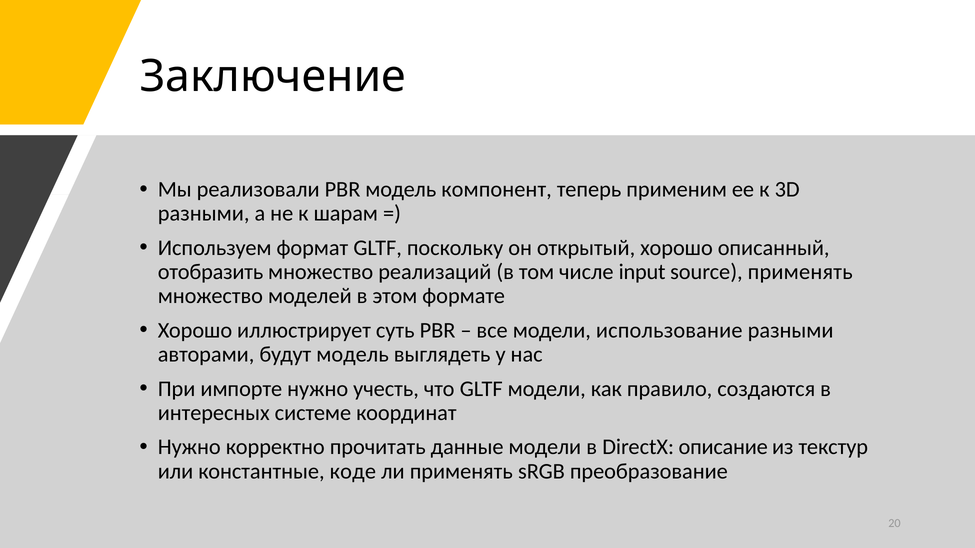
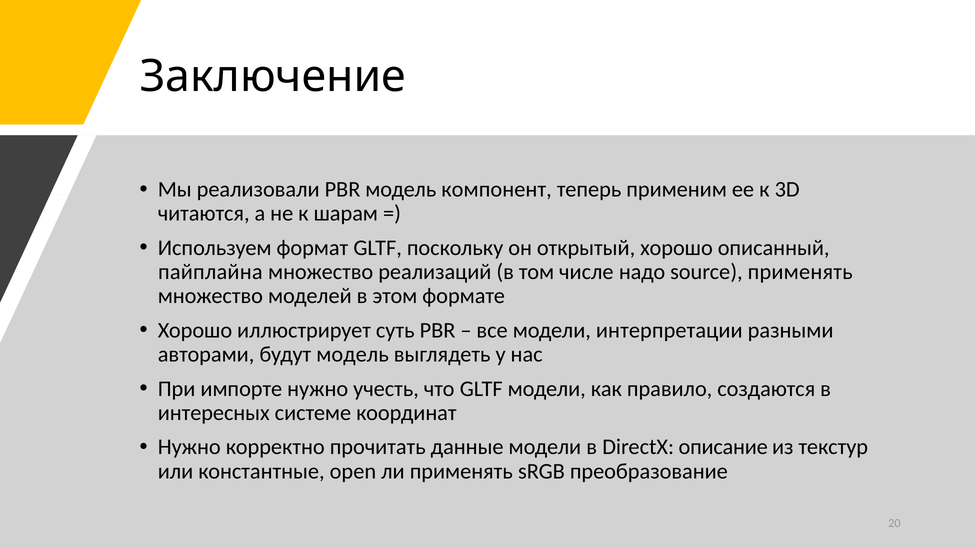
разными at (204, 214): разными -> читаются
отобразить: отобразить -> пайплайна
input: input -> надо
использование: использование -> интерпретации
коде: коде -> open
